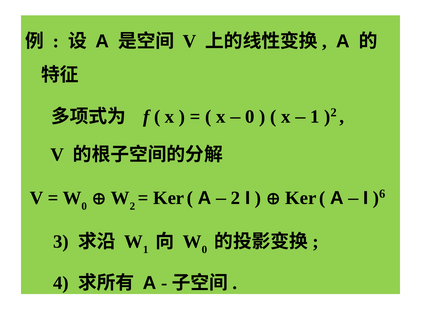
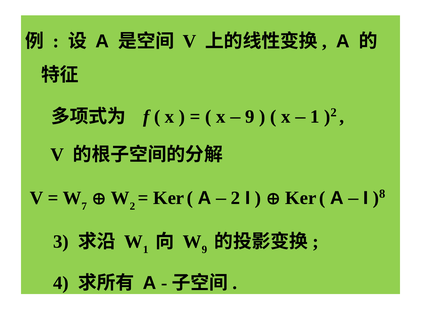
0 at (250, 117): 0 -> 9
0 at (84, 206): 0 -> 7
6: 6 -> 8
0 at (204, 250): 0 -> 9
